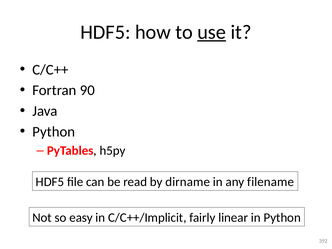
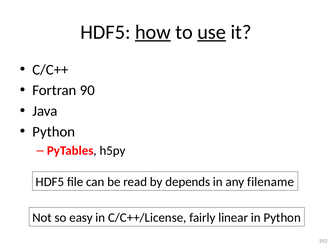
how underline: none -> present
dirname: dirname -> depends
C/C++/Implicit: C/C++/Implicit -> C/C++/License
